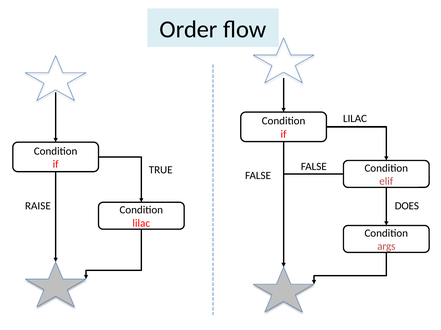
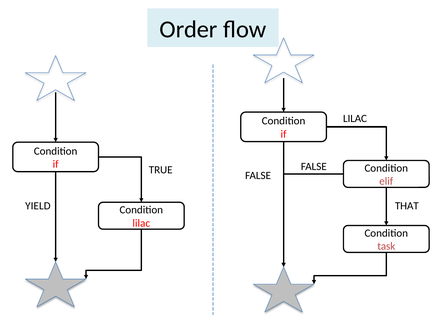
RAISE: RAISE -> YIELD
DOES: DOES -> THAT
args: args -> task
